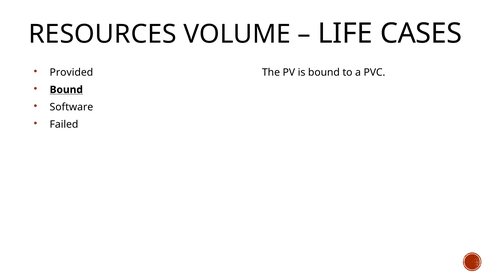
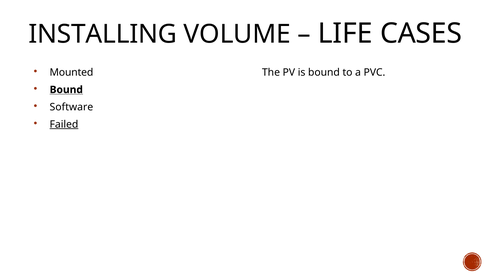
RESOURCES: RESOURCES -> INSTALLING
Provided: Provided -> Mounted
Failed underline: none -> present
